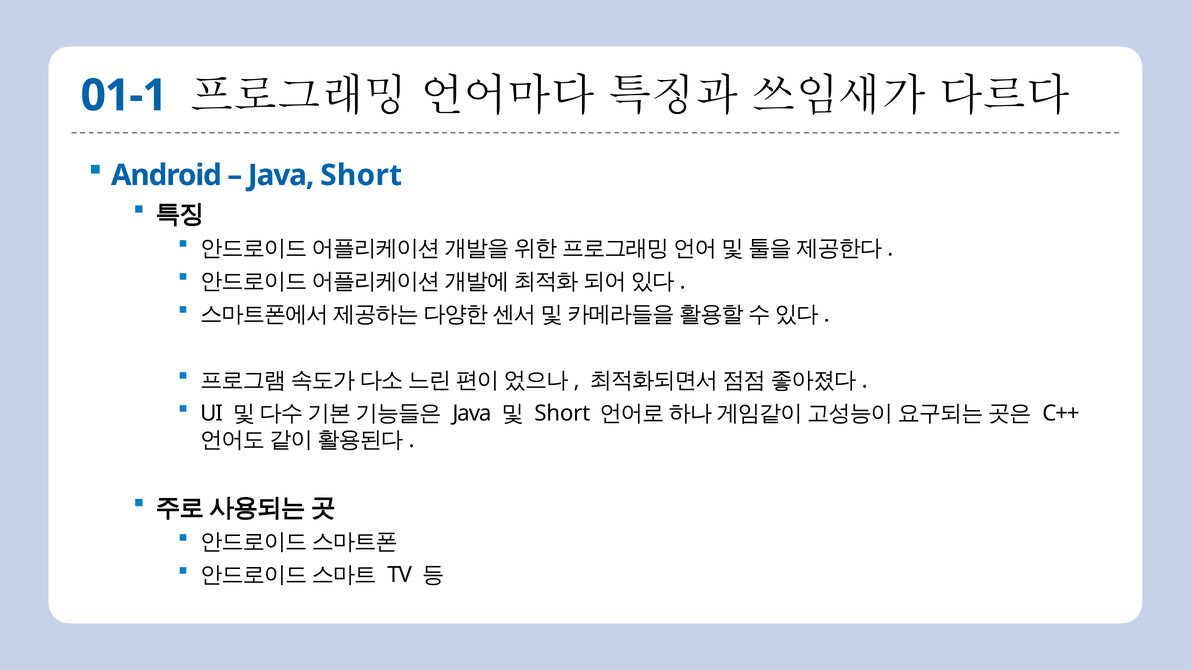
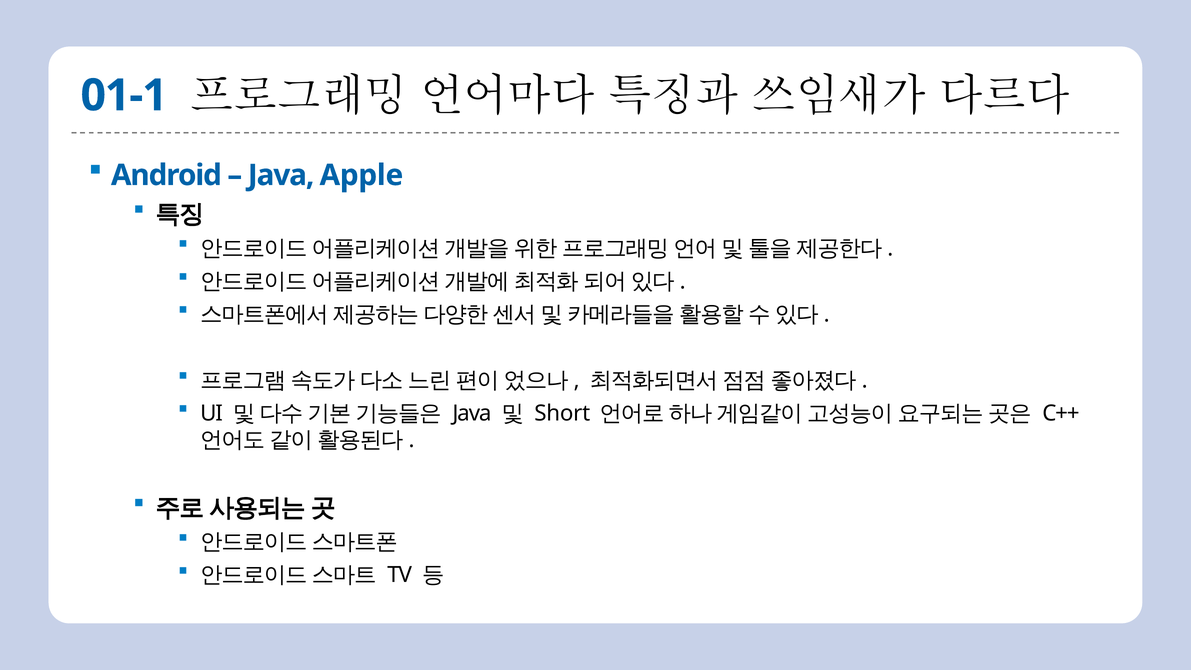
Java Short: Short -> Apple
